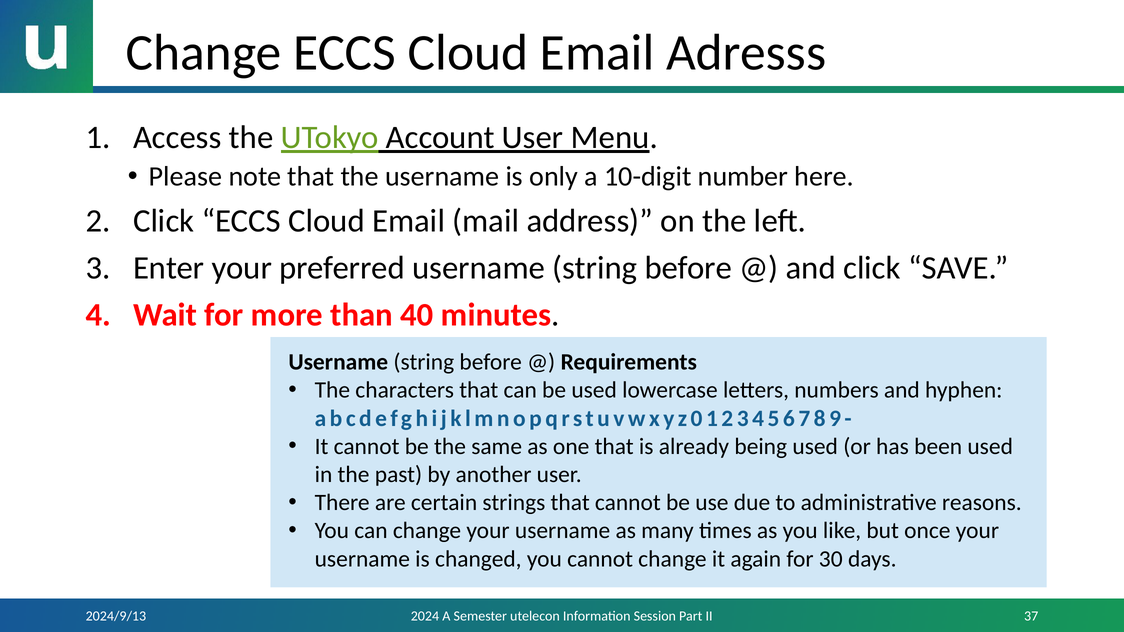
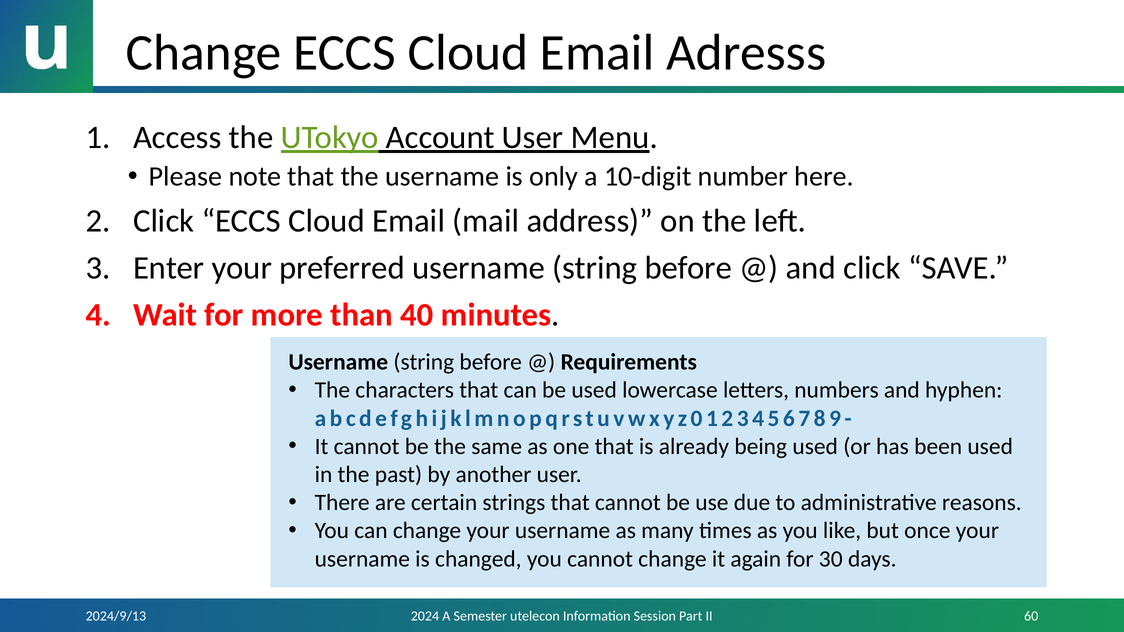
37: 37 -> 60
